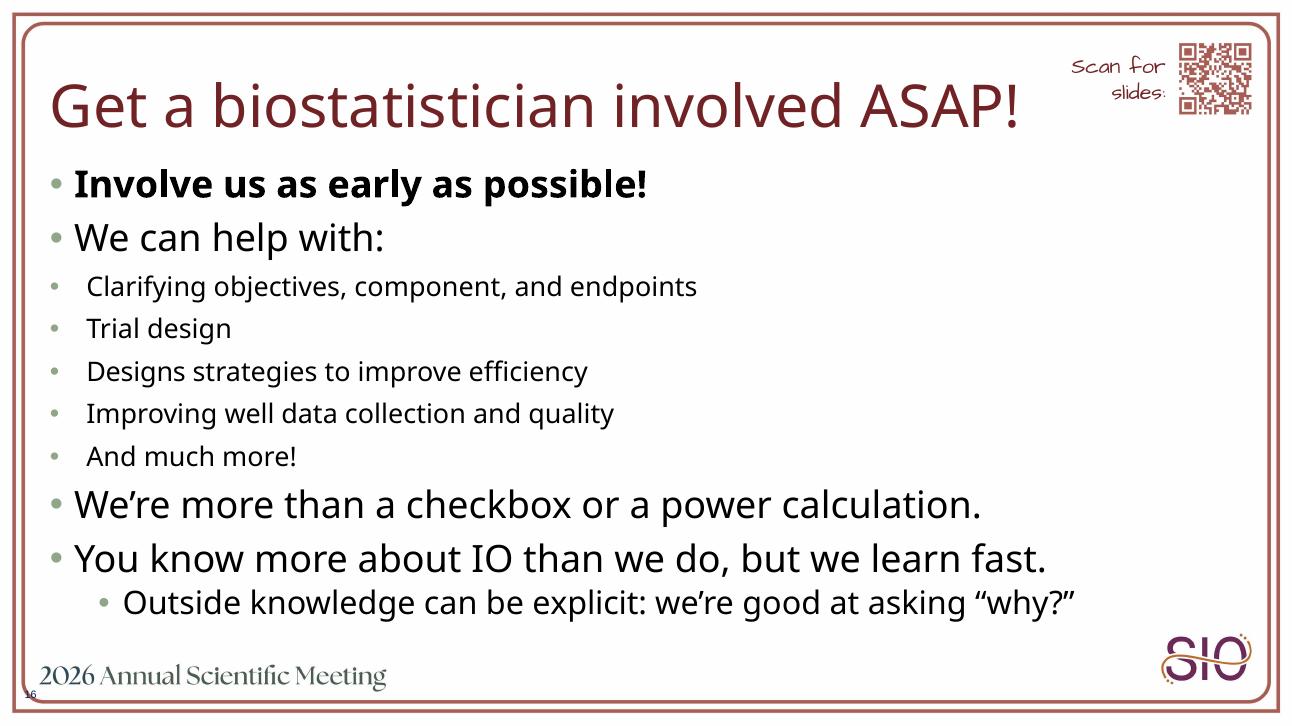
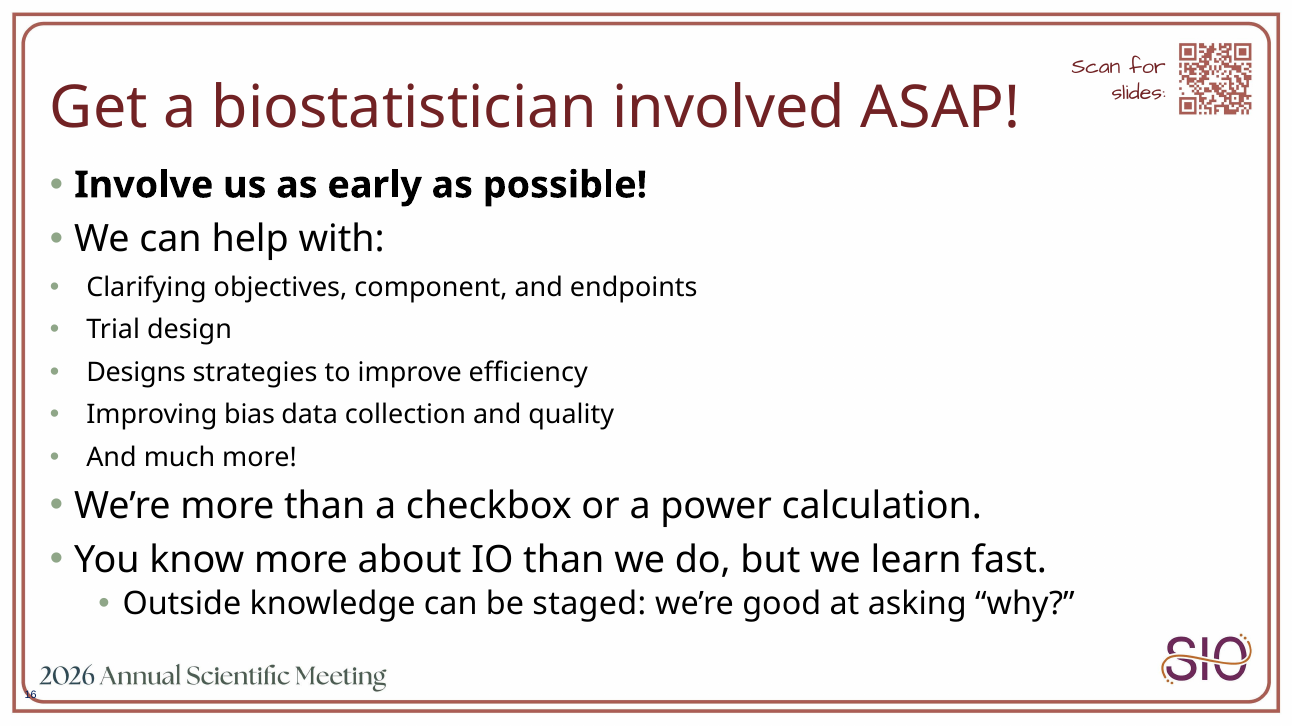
well: well -> bias
explicit: explicit -> staged
